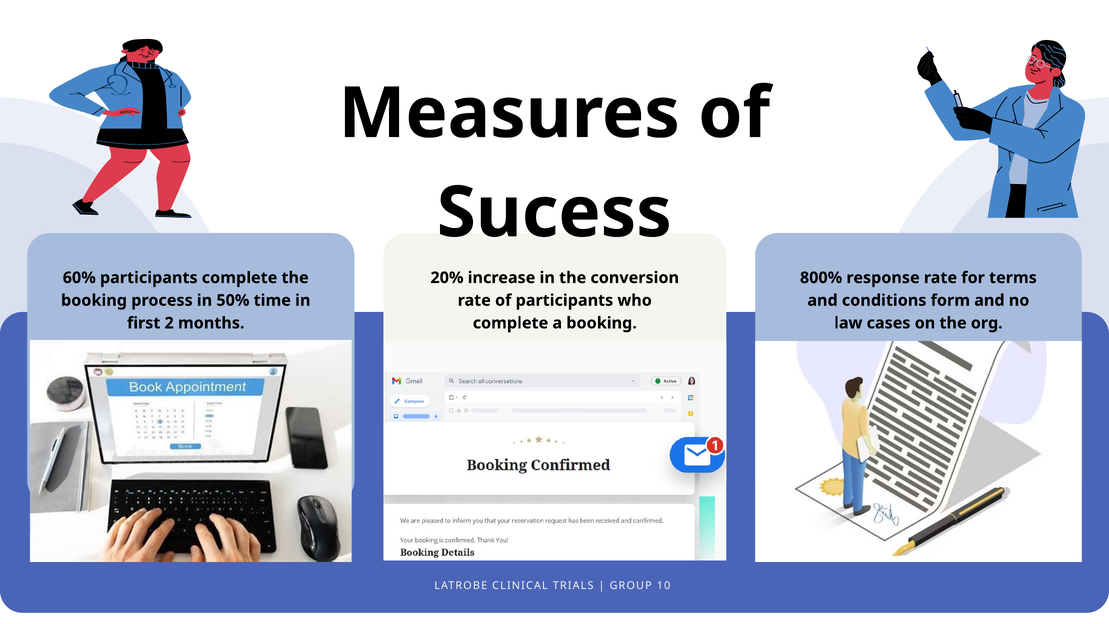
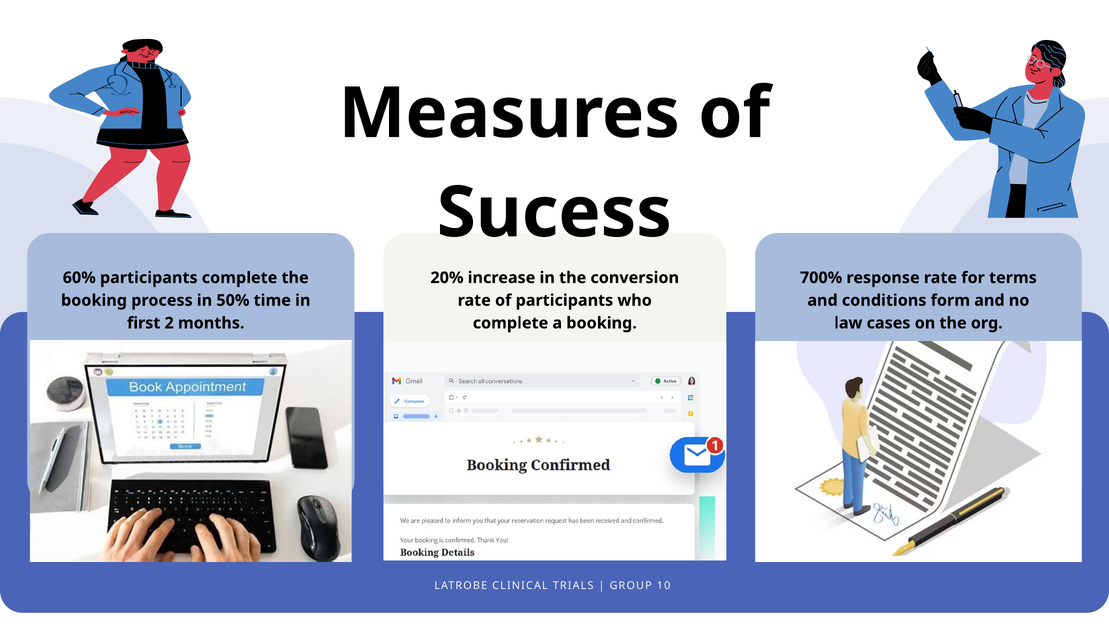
800%: 800% -> 700%
